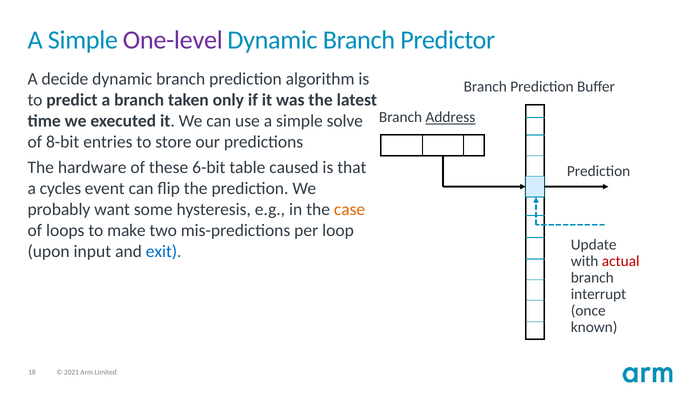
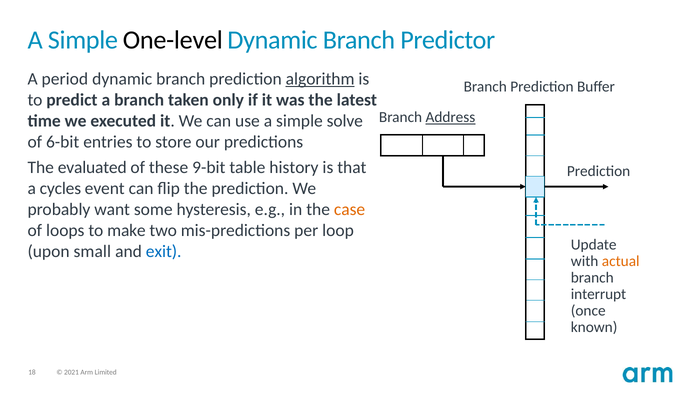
One-level colour: purple -> black
decide: decide -> period
algorithm underline: none -> present
8-bit: 8-bit -> 6-bit
hardware: hardware -> evaluated
6-bit: 6-bit -> 9-bit
caused: caused -> history
input: input -> small
actual colour: red -> orange
